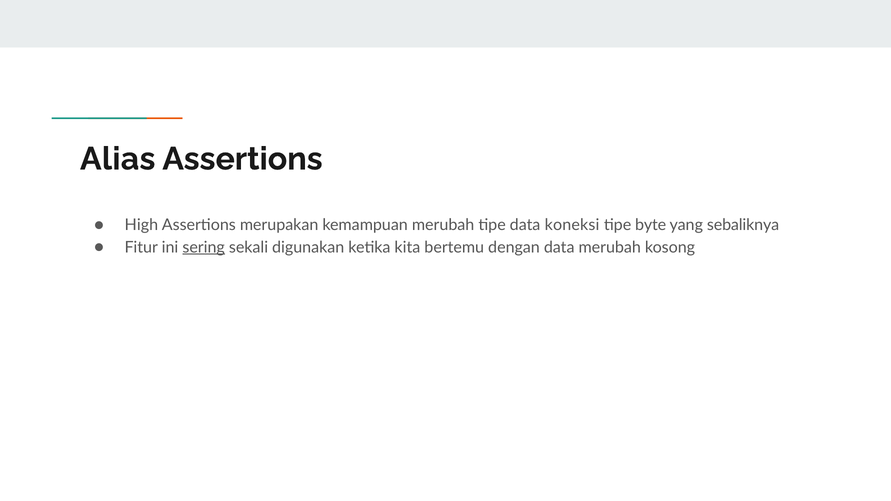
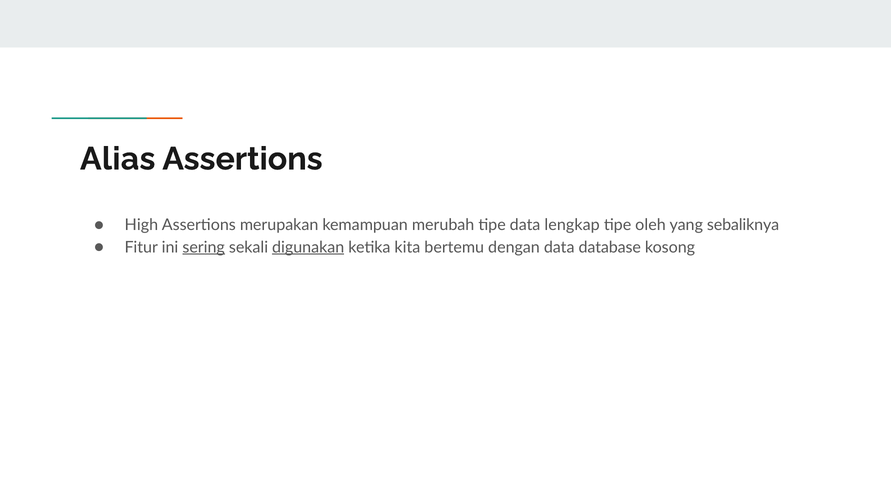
koneksi: koneksi -> lengkap
byte: byte -> oleh
digunakan underline: none -> present
data merubah: merubah -> database
